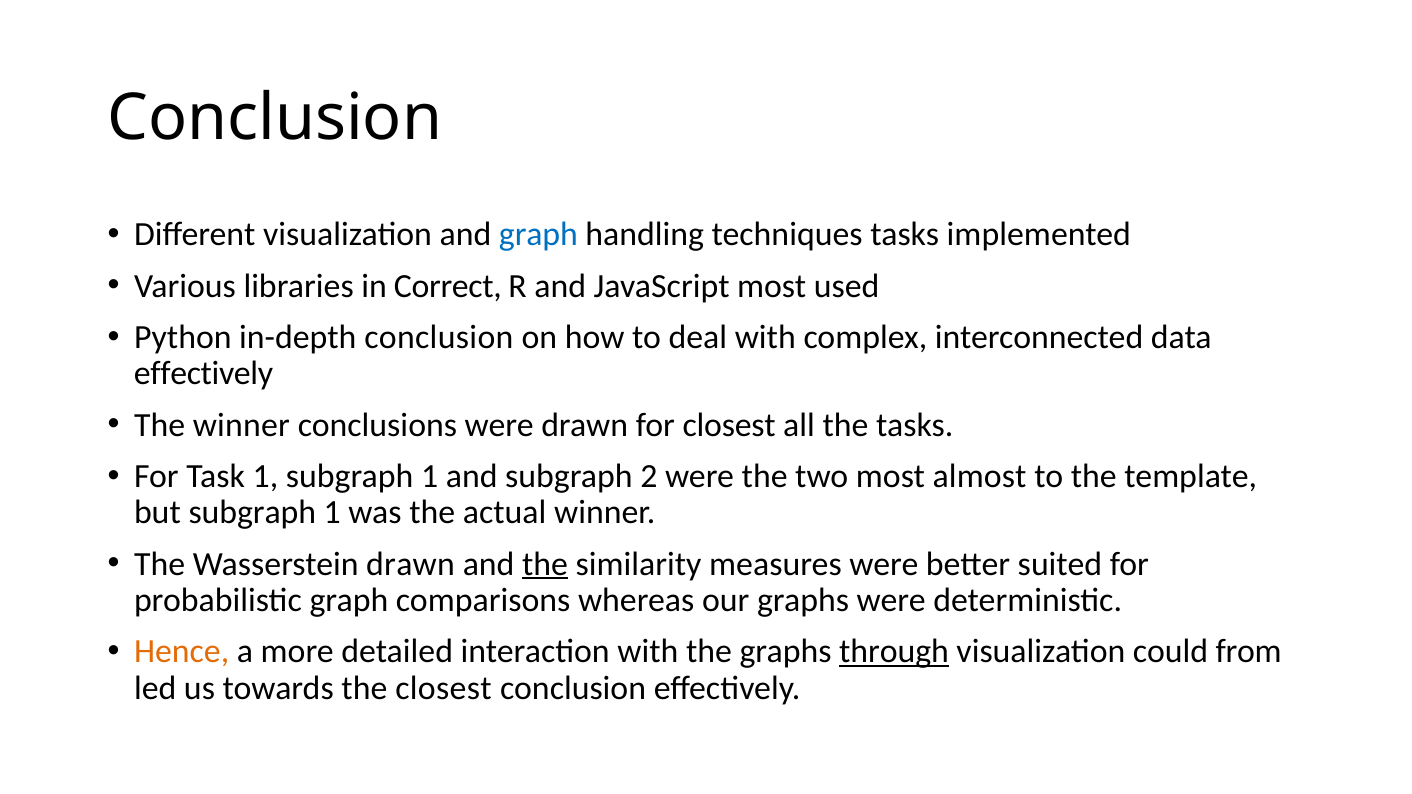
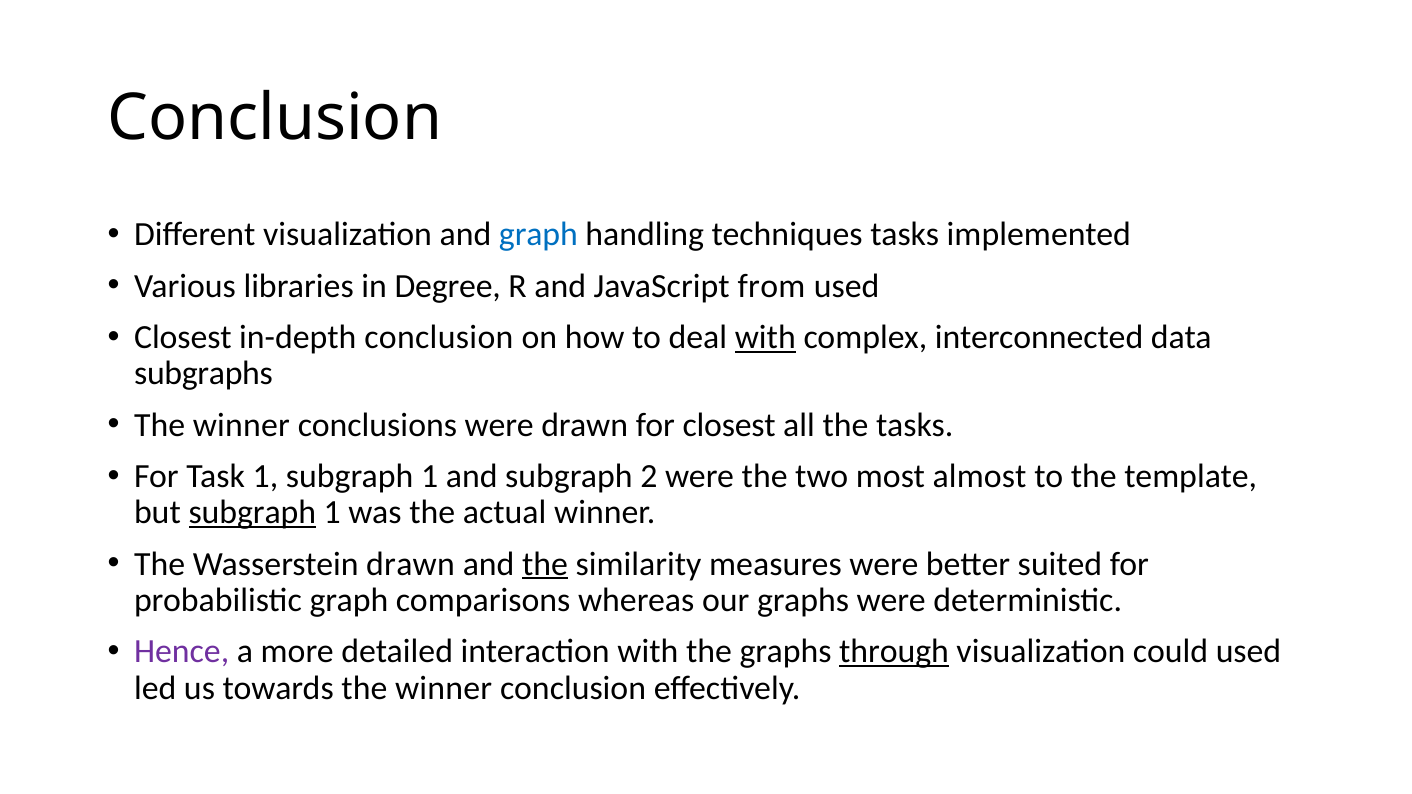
Correct: Correct -> Degree
JavaScript most: most -> from
Python at (183, 337): Python -> Closest
with at (765, 337) underline: none -> present
effectively at (204, 374): effectively -> subgraphs
subgraph at (252, 513) underline: none -> present
Hence colour: orange -> purple
could from: from -> used
towards the closest: closest -> winner
